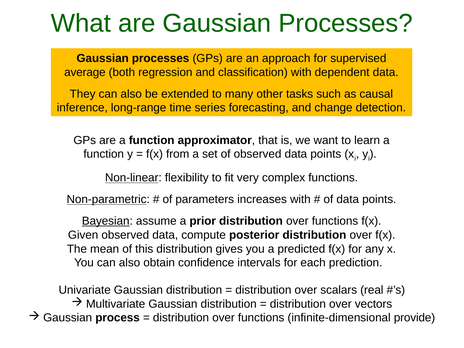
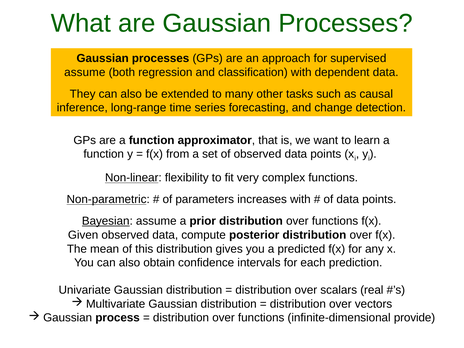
average at (85, 72): average -> assume
